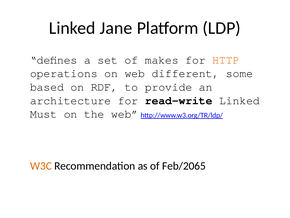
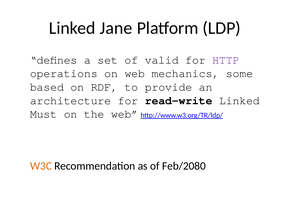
makes: makes -> valid
HTTP colour: orange -> purple
different: different -> mechanics
Feb/2065: Feb/2065 -> Feb/2080
